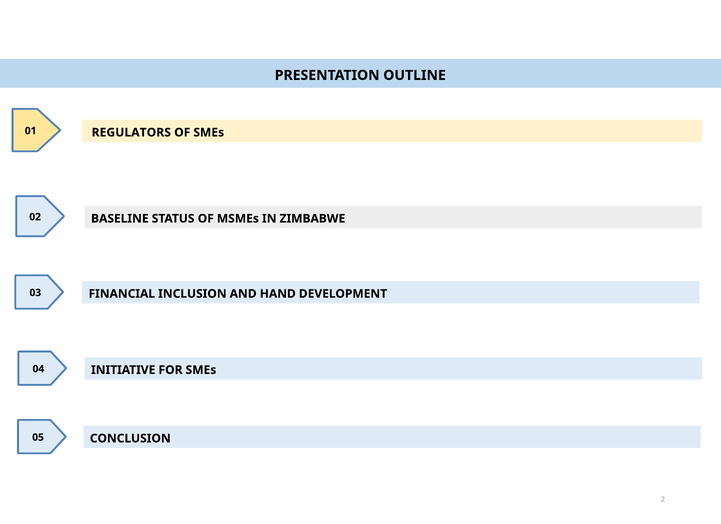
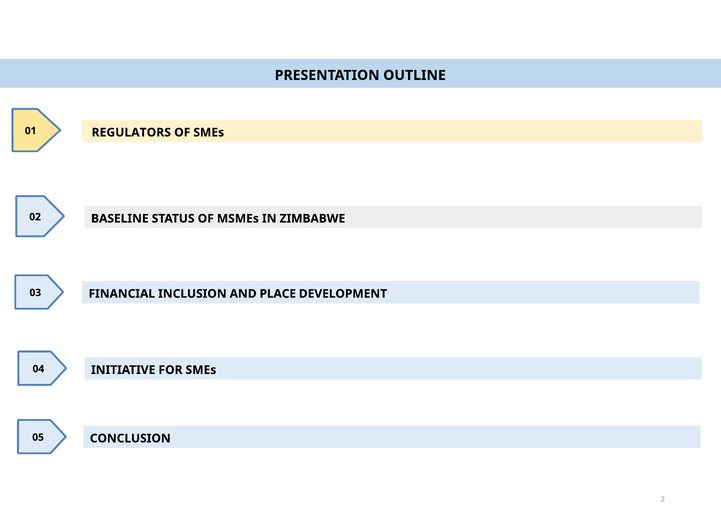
HAND: HAND -> PLACE
